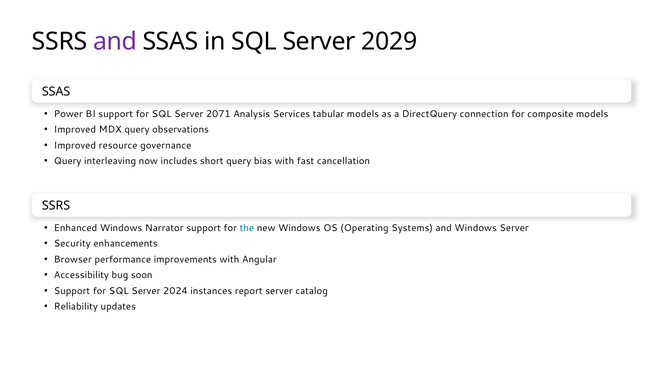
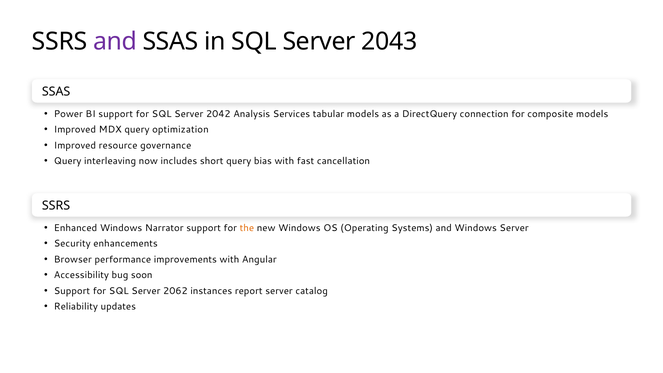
2029: 2029 -> 2043
2071: 2071 -> 2042
observations: observations -> optimization
the colour: blue -> orange
2024: 2024 -> 2062
